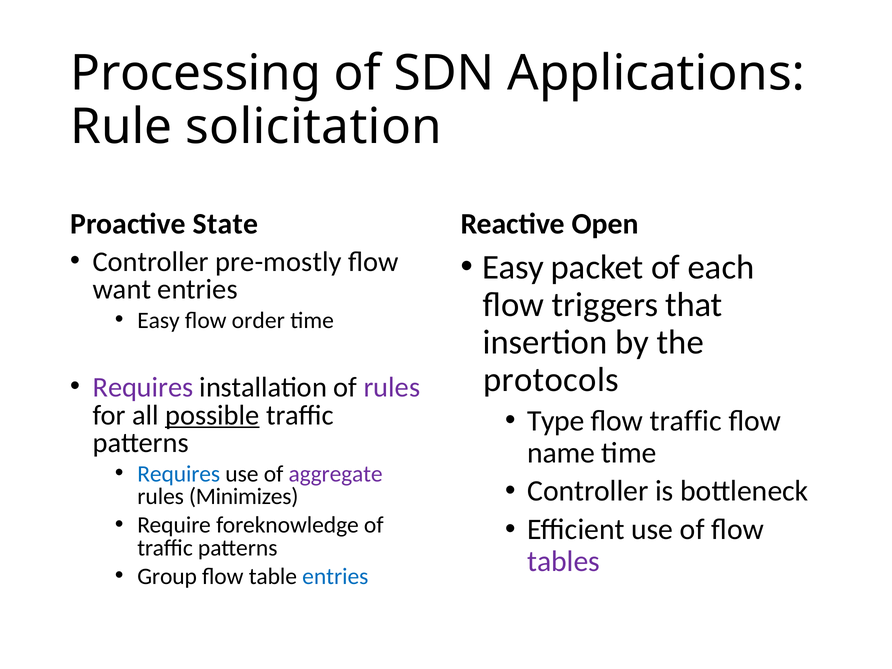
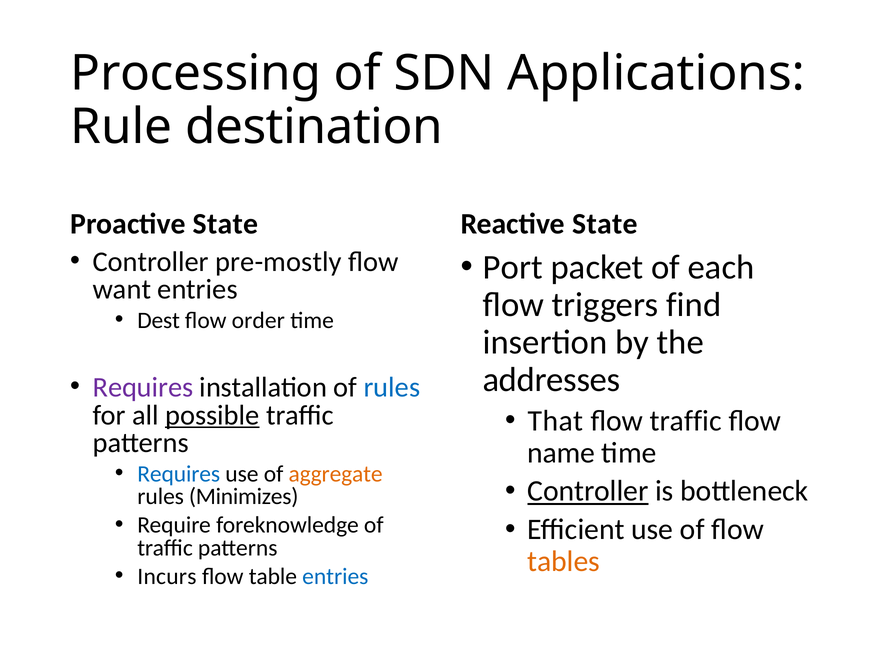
solicitation: solicitation -> destination
Reactive Open: Open -> State
Easy at (513, 267): Easy -> Port
that: that -> find
Easy at (158, 320): Easy -> Dest
protocols: protocols -> addresses
rules at (392, 387) colour: purple -> blue
Type: Type -> That
aggregate colour: purple -> orange
Controller at (588, 491) underline: none -> present
tables colour: purple -> orange
Group: Group -> Incurs
